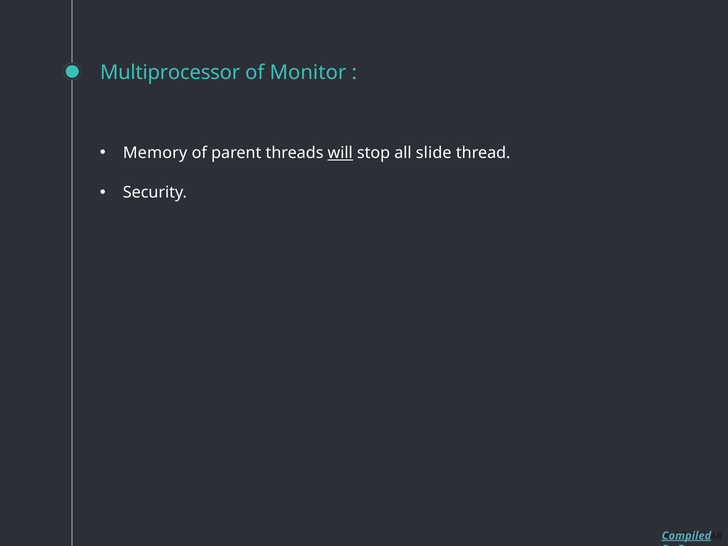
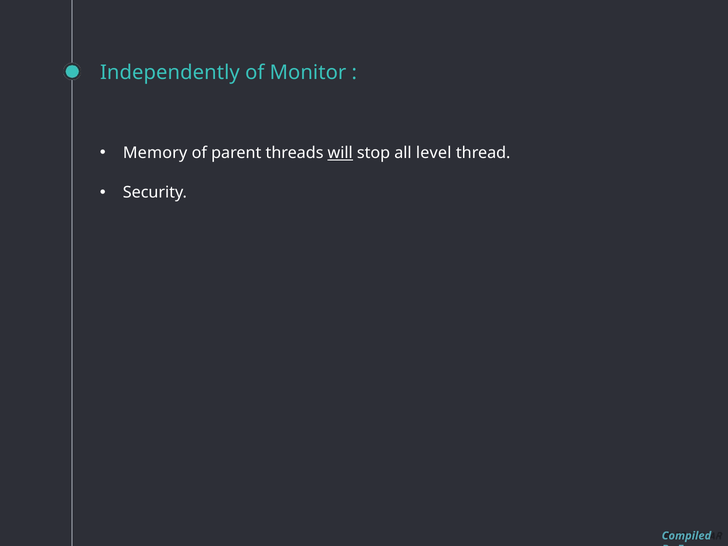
Multiprocessor: Multiprocessor -> Independently
slide: slide -> level
Compiled underline: present -> none
